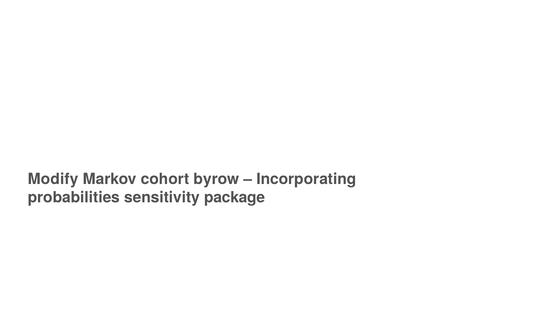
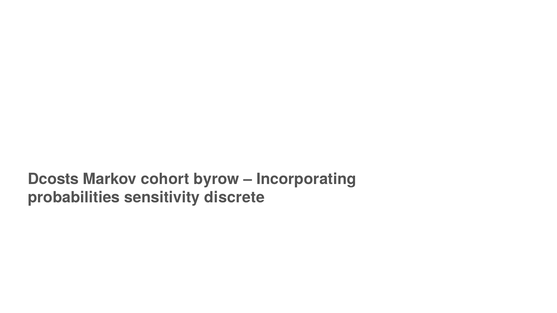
Modify: Modify -> Dcosts
package: package -> discrete
